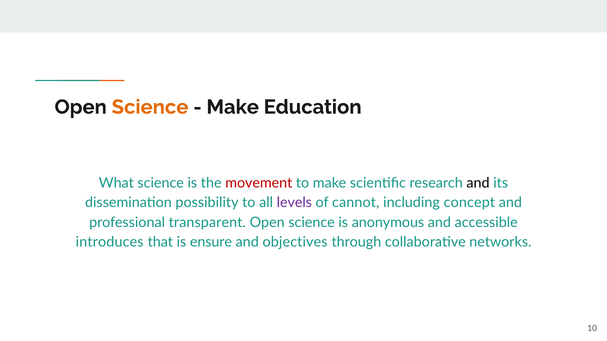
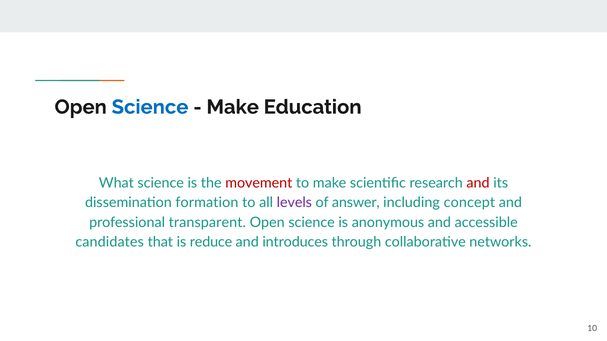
Science at (150, 107) colour: orange -> blue
and at (478, 183) colour: black -> red
possibility: possibility -> formation
cannot: cannot -> answer
introduces: introduces -> candidates
ensure: ensure -> reduce
objectives: objectives -> introduces
